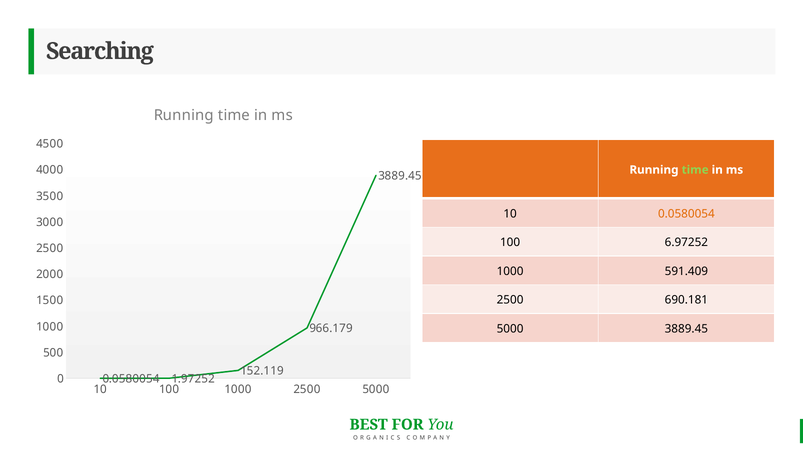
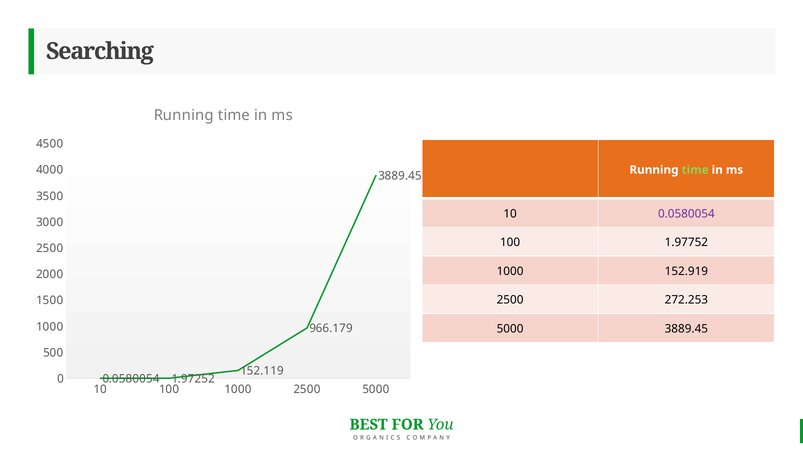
0.0580054 at (686, 214) colour: orange -> purple
6.97252: 6.97252 -> 1.97752
591.409: 591.409 -> 152.919
690.181: 690.181 -> 272.253
